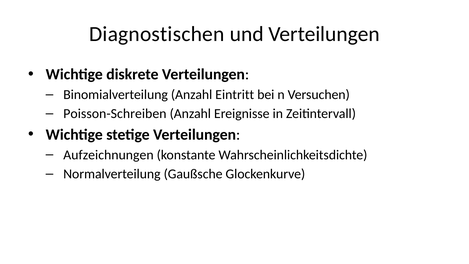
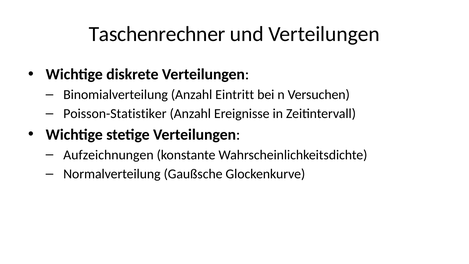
Diagnostischen: Diagnostischen -> Taschenrechner
Poisson-Schreiben: Poisson-Schreiben -> Poisson-Statistiker
